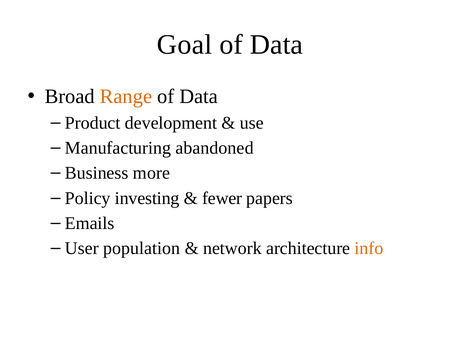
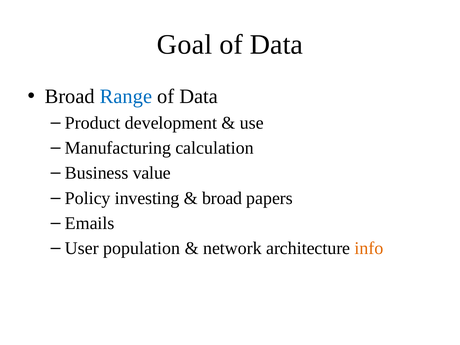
Range colour: orange -> blue
abandoned: abandoned -> calculation
more: more -> value
fewer at (222, 198): fewer -> broad
